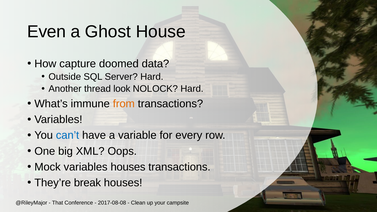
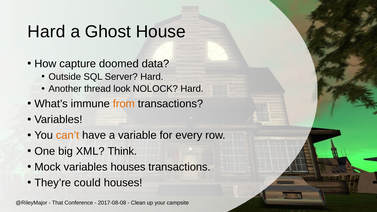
Even at (47, 32): Even -> Hard
can’t colour: blue -> orange
Oops: Oops -> Think
break: break -> could
